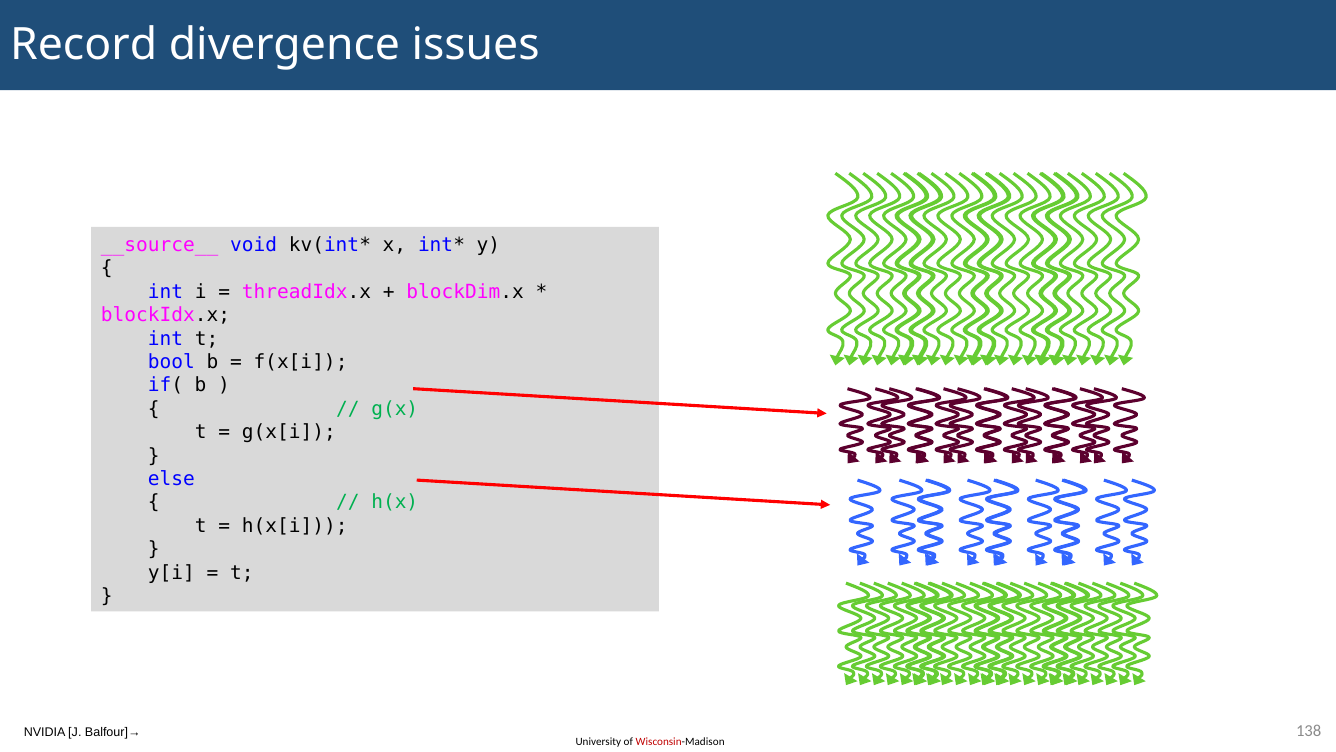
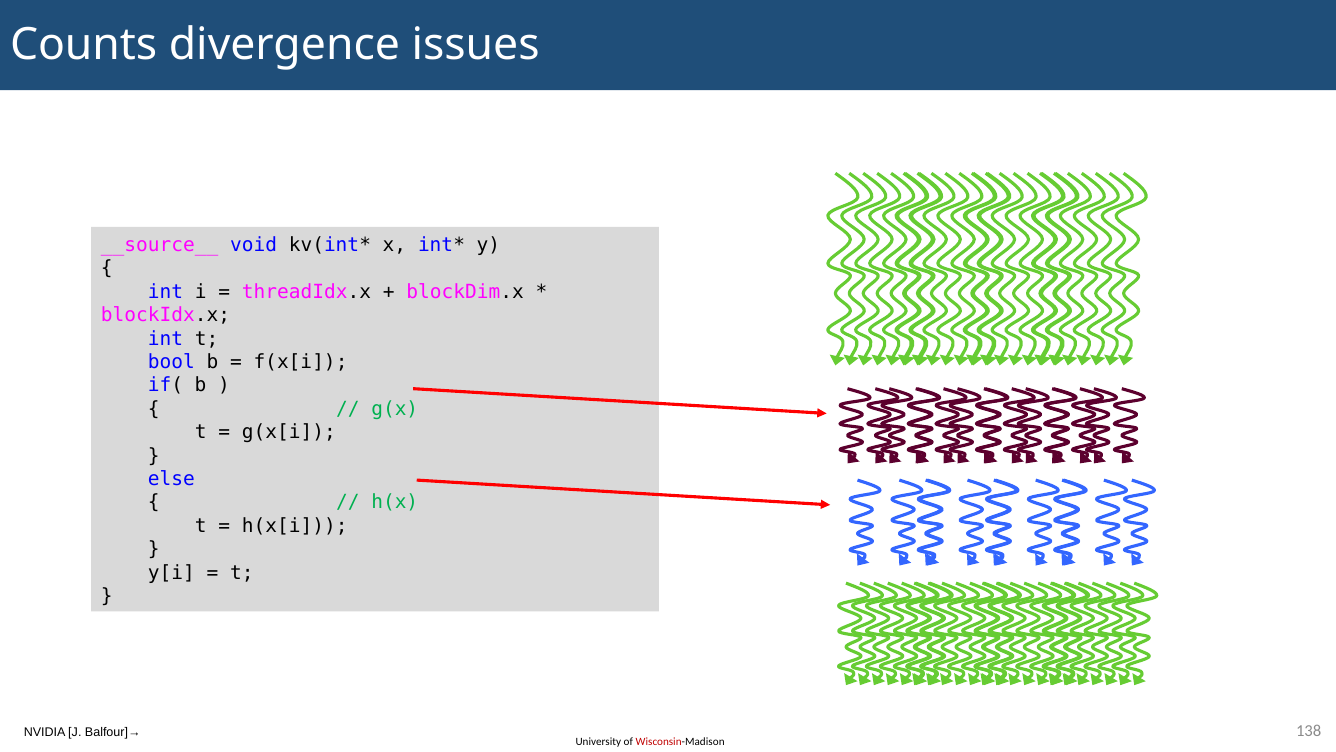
Record: Record -> Counts
